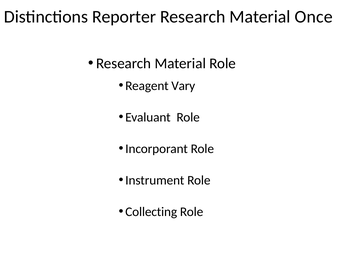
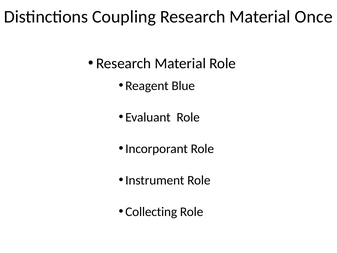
Reporter: Reporter -> Coupling
Vary: Vary -> Blue
